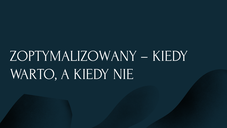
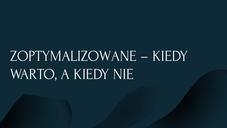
ZOPTYMALIZOWANY: ZOPTYMALIZOWANY -> ZOPTYMALIZOWANE
